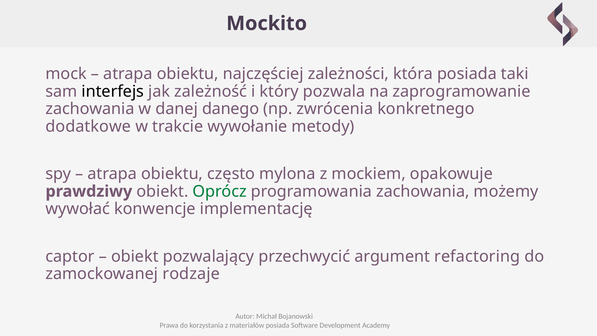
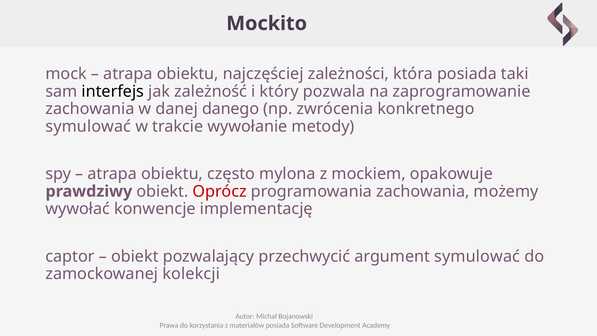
dodatkowe at (88, 126): dodatkowe -> symulować
Oprócz colour: green -> red
argument refactoring: refactoring -> symulować
rodzaje: rodzaje -> kolekcji
